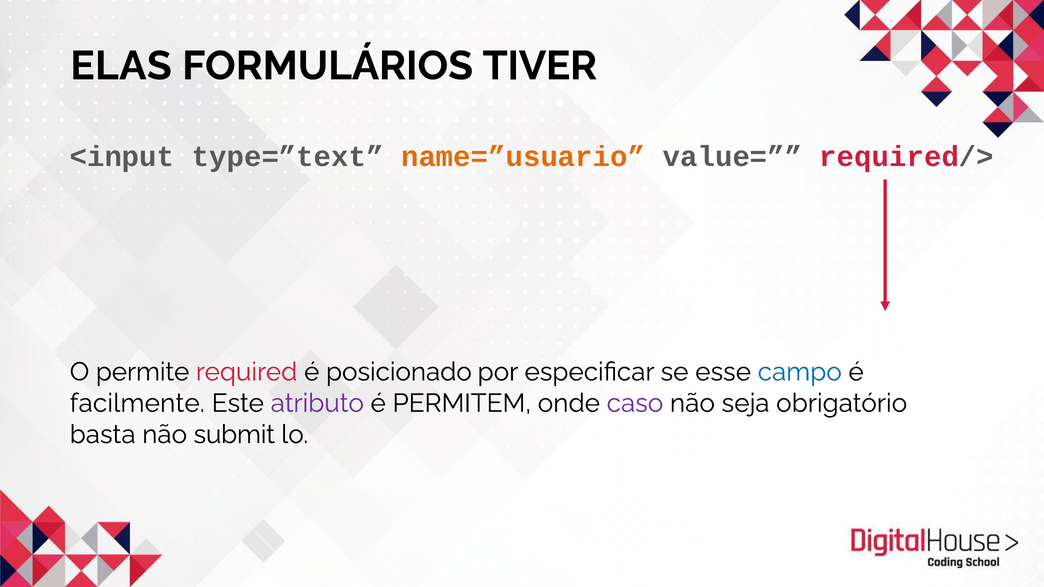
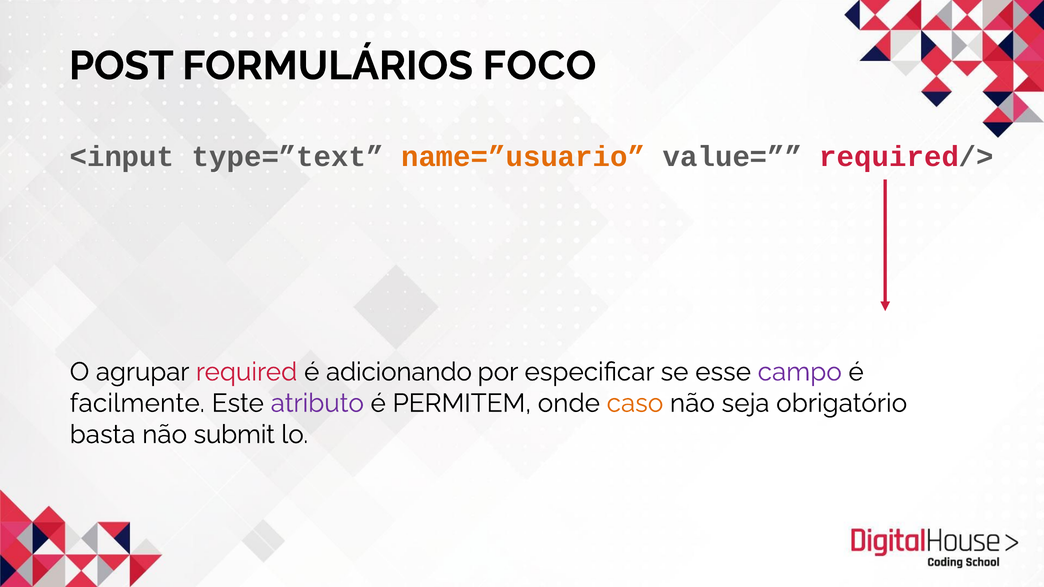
ELAS: ELAS -> POST
TIVER: TIVER -> FOCO
permite: permite -> agrupar
posicionado: posicionado -> adicionando
campo colour: blue -> purple
caso colour: purple -> orange
